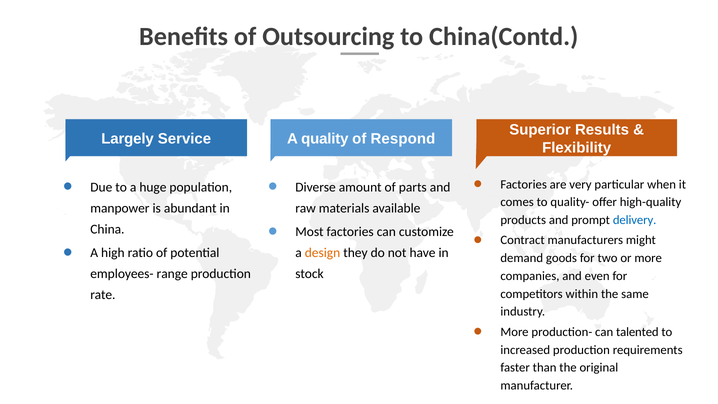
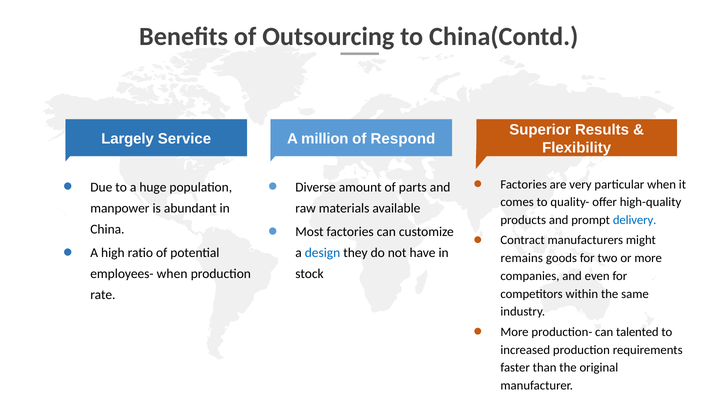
quality: quality -> million
design colour: orange -> blue
demand: demand -> remains
employees- range: range -> when
